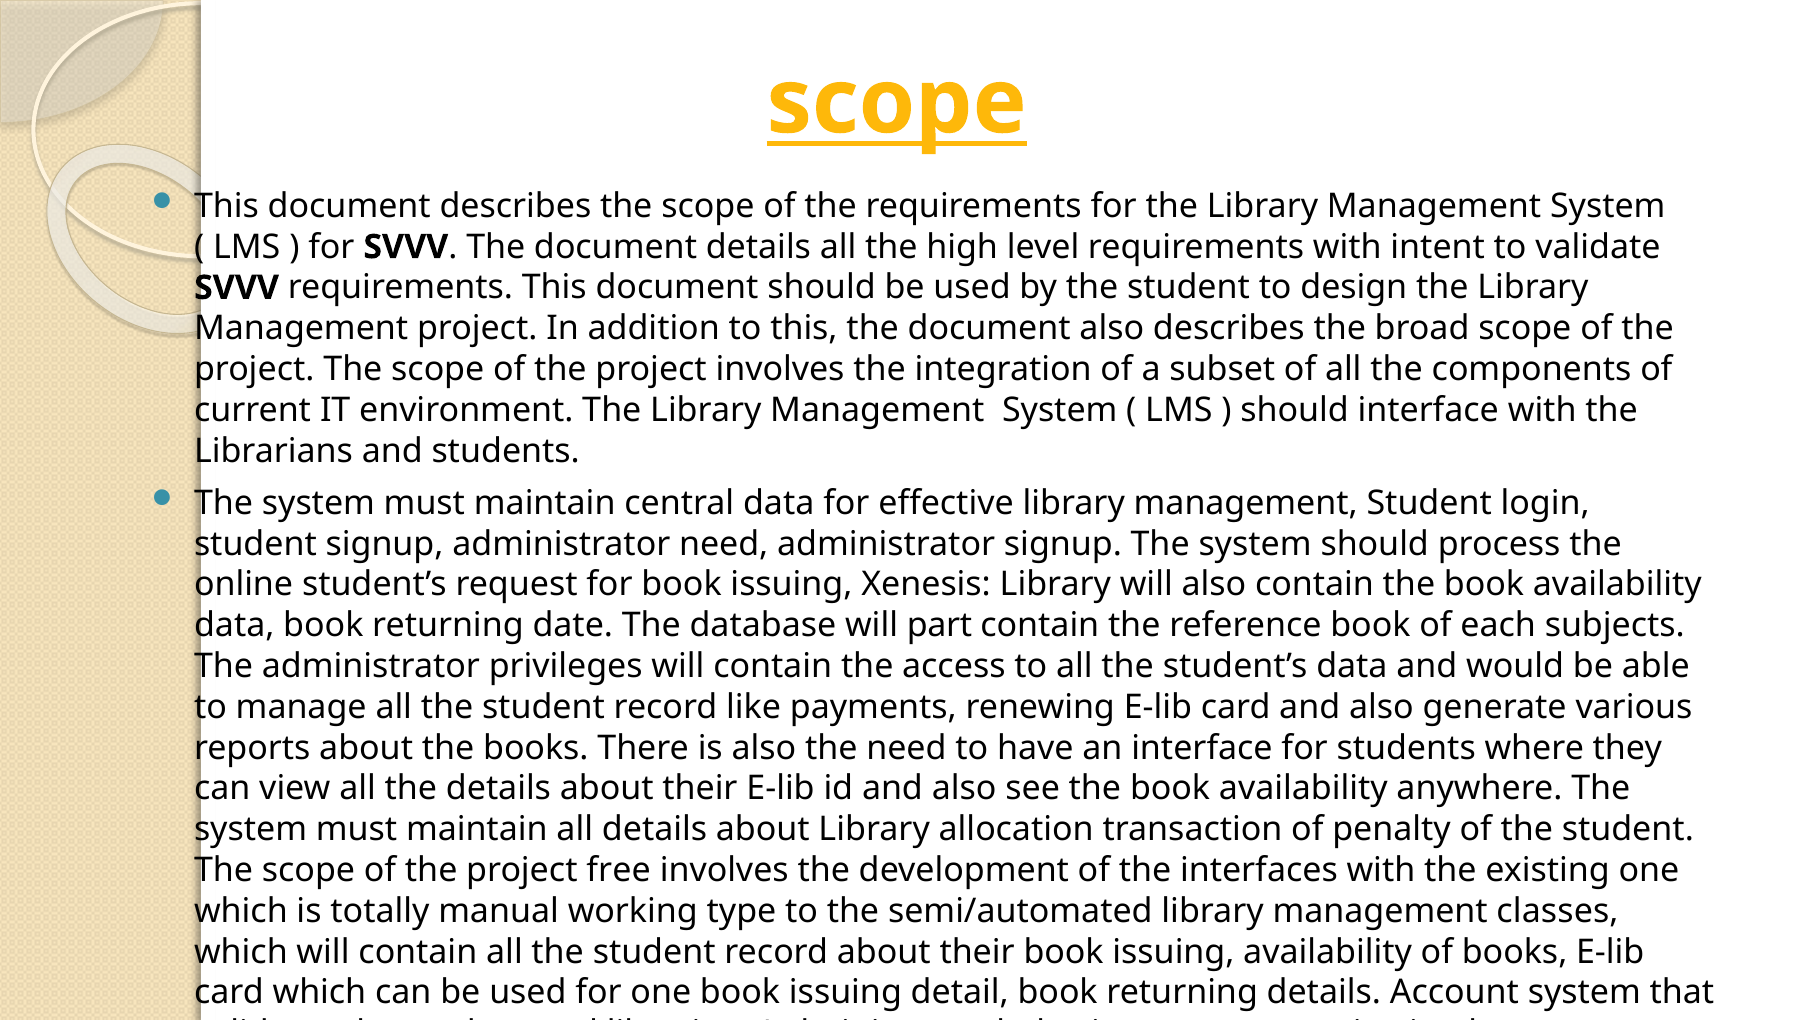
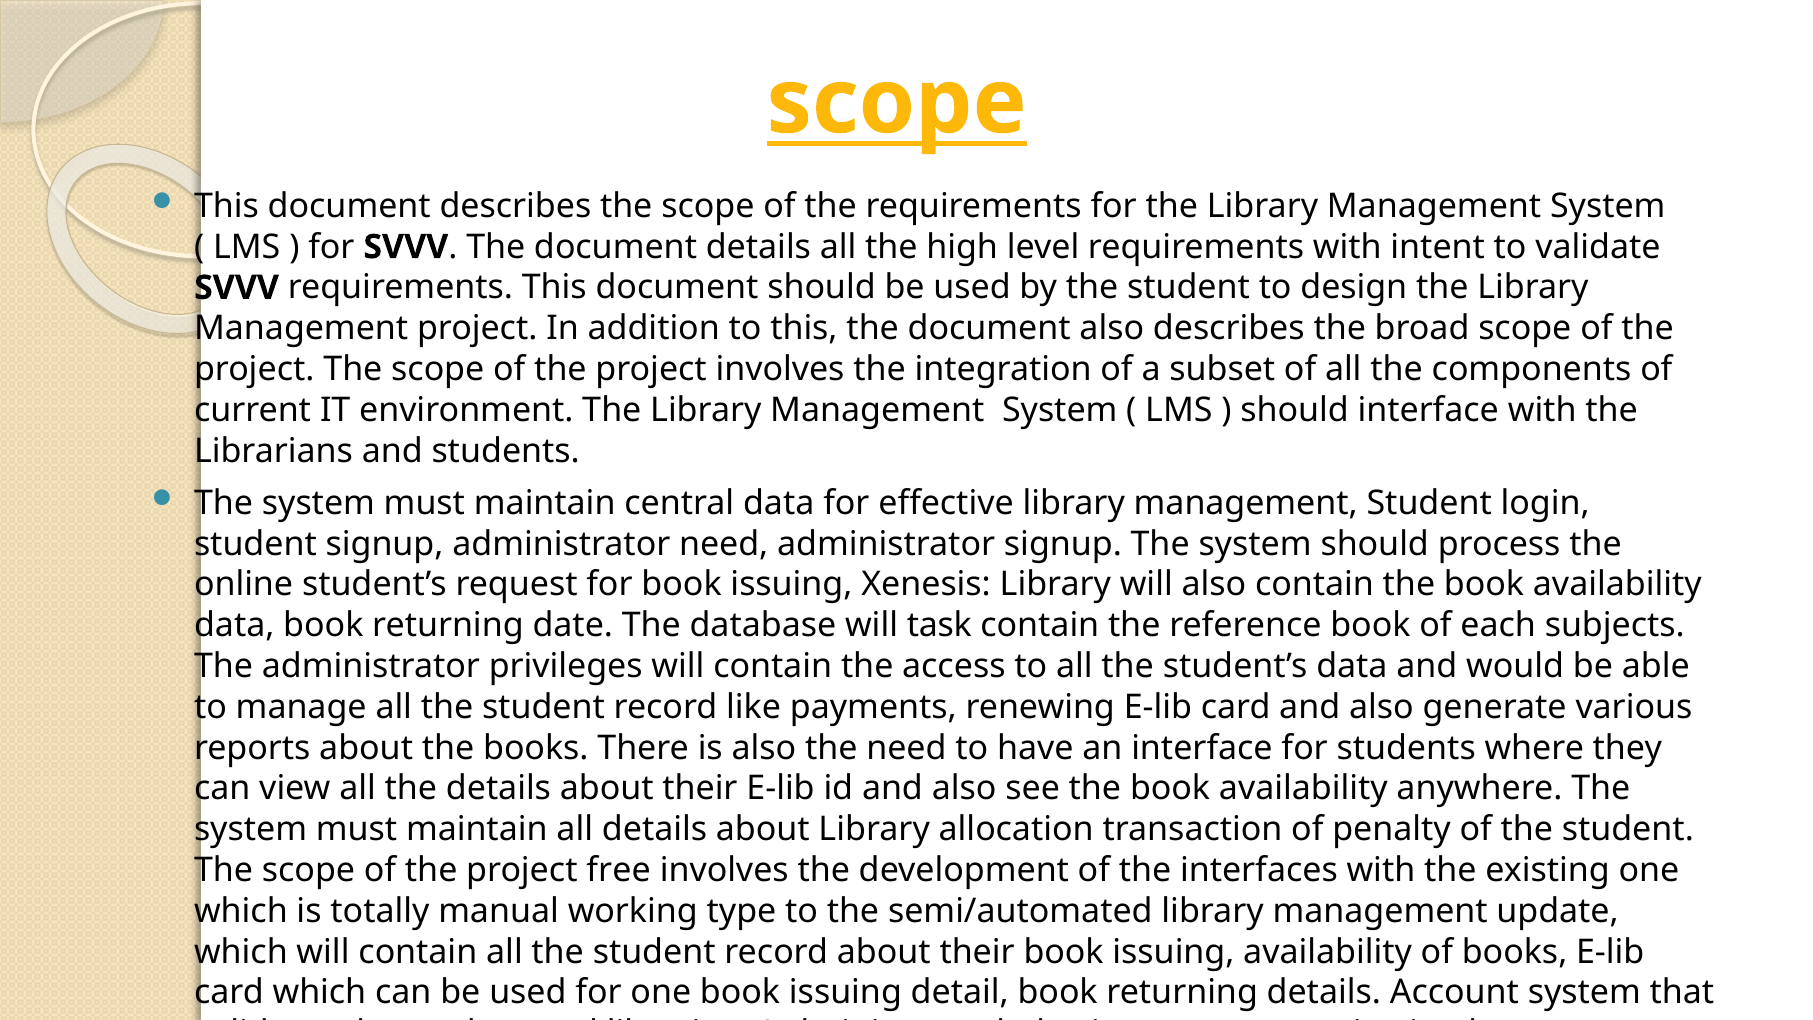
part: part -> task
classes: classes -> update
